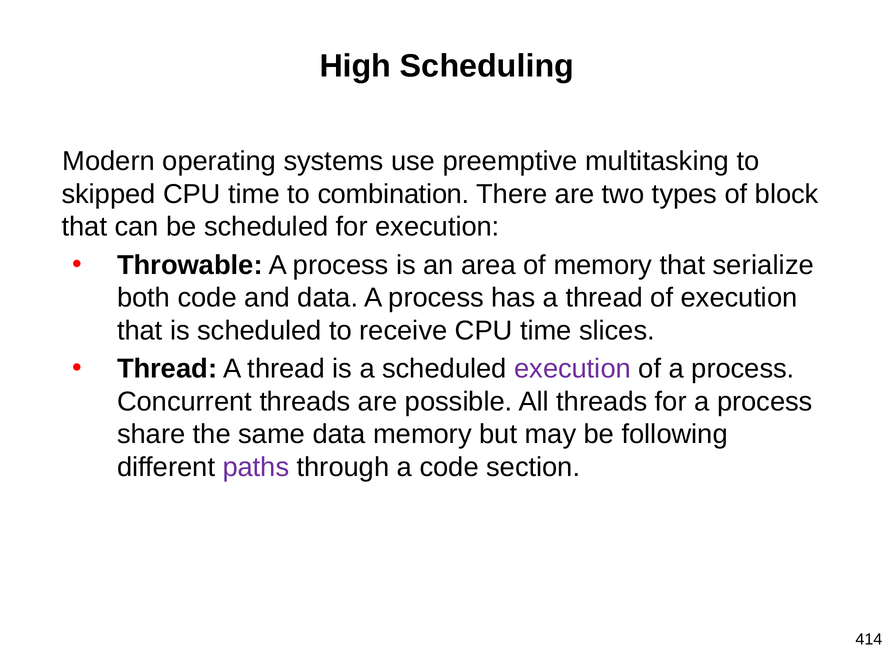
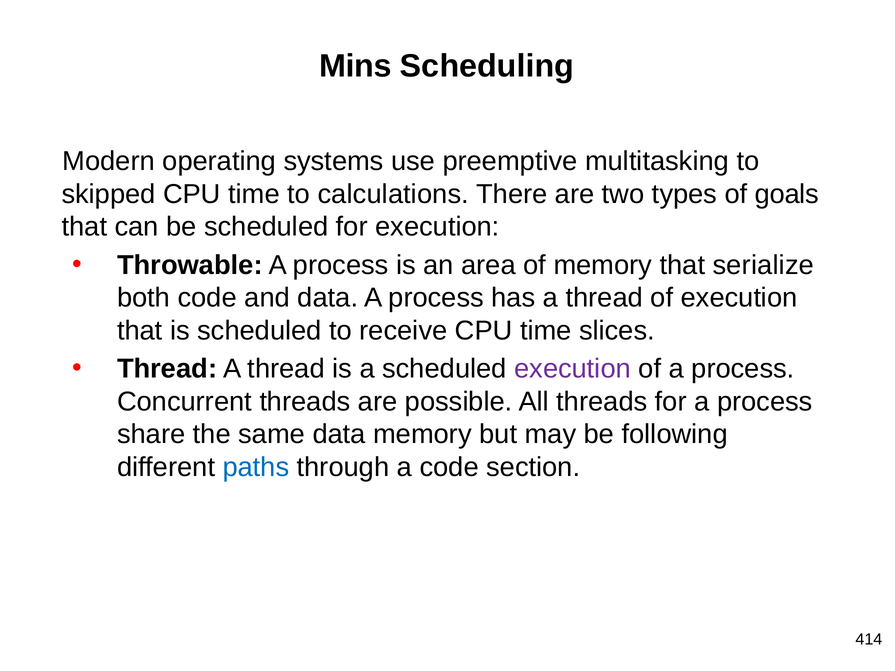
High: High -> Mins
combination: combination -> calculations
block: block -> goals
paths colour: purple -> blue
